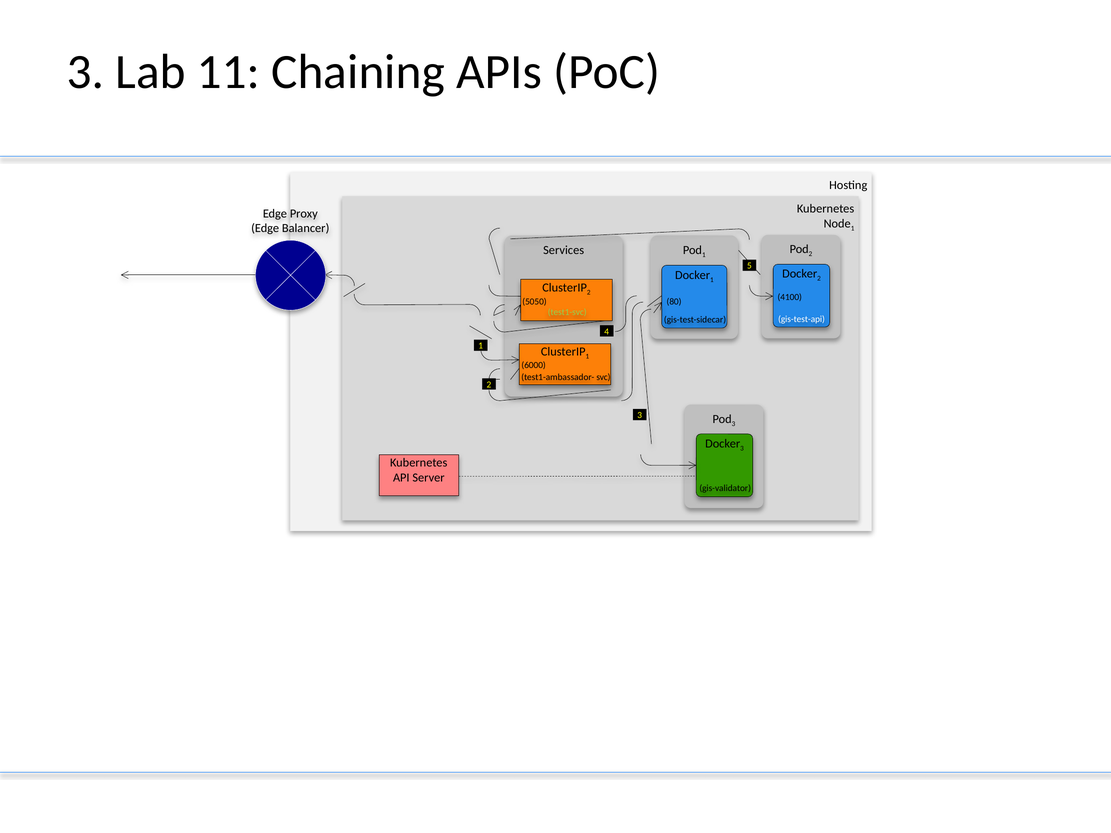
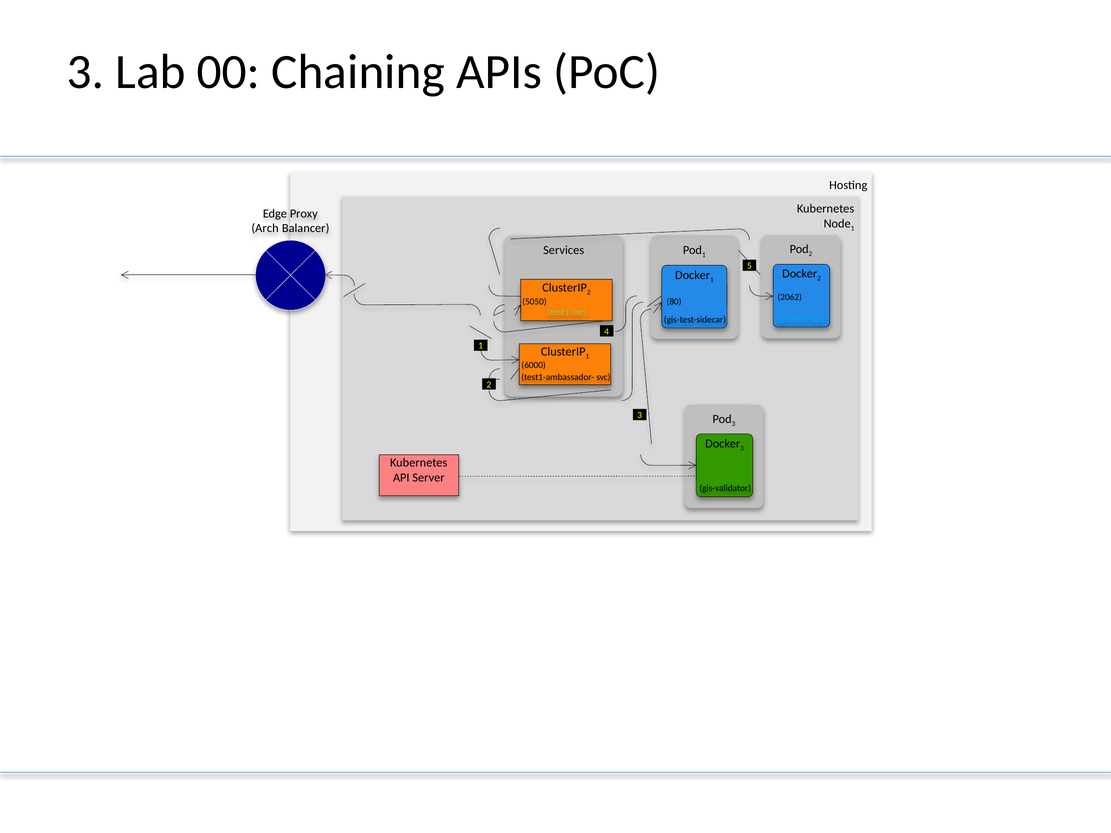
11: 11 -> 00
Edge at (265, 228): Edge -> Arch
4100: 4100 -> 2062
gis-test-api colour: white -> light blue
